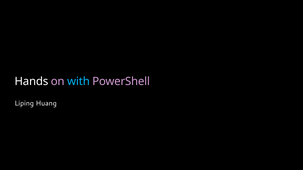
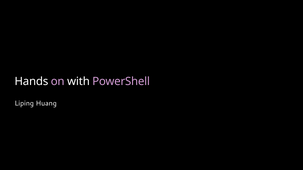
with colour: light blue -> white
